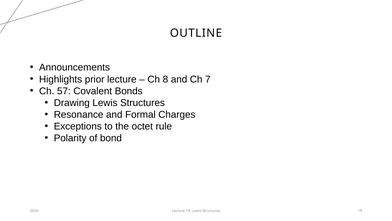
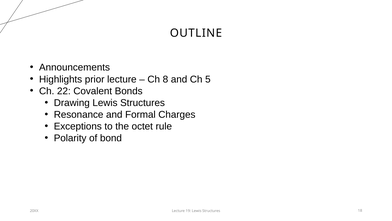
7: 7 -> 5
57: 57 -> 22
